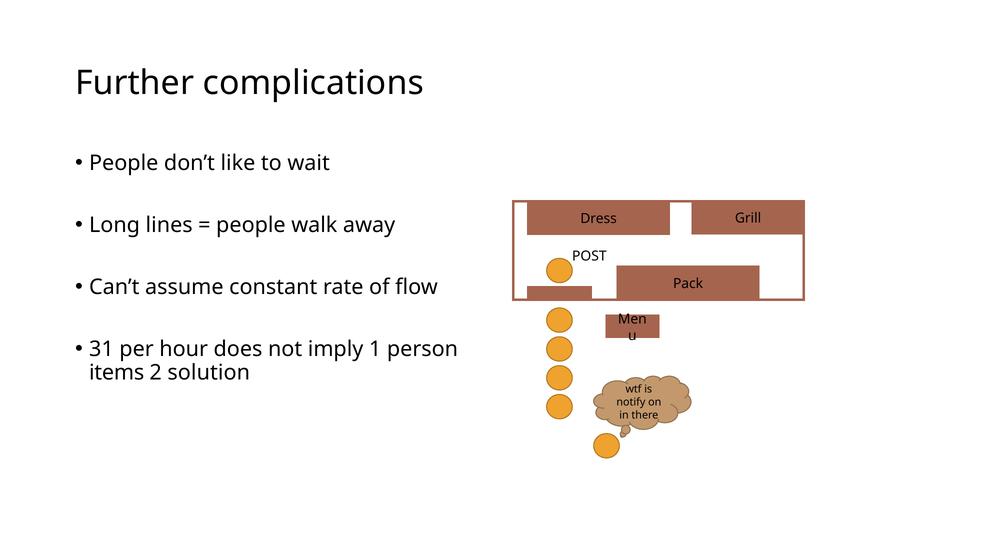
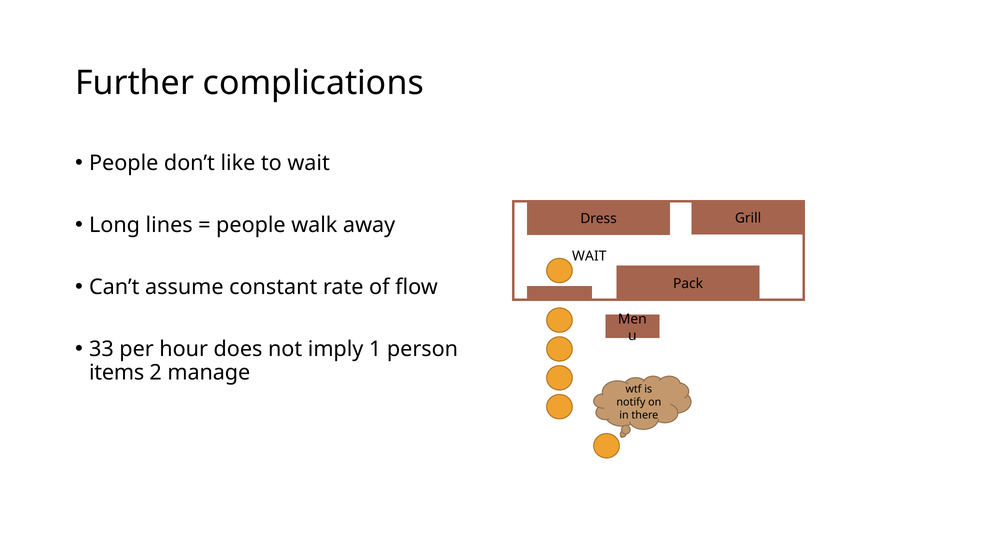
POST at (589, 256): POST -> WAIT
31: 31 -> 33
solution: solution -> manage
